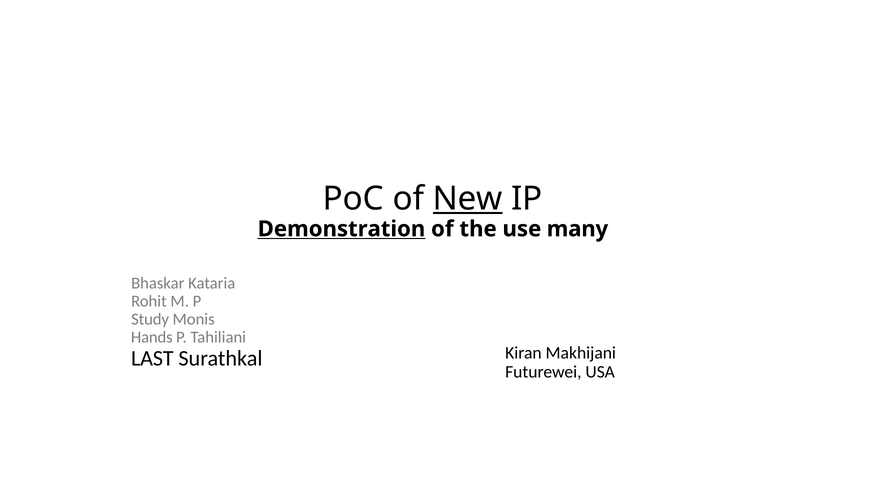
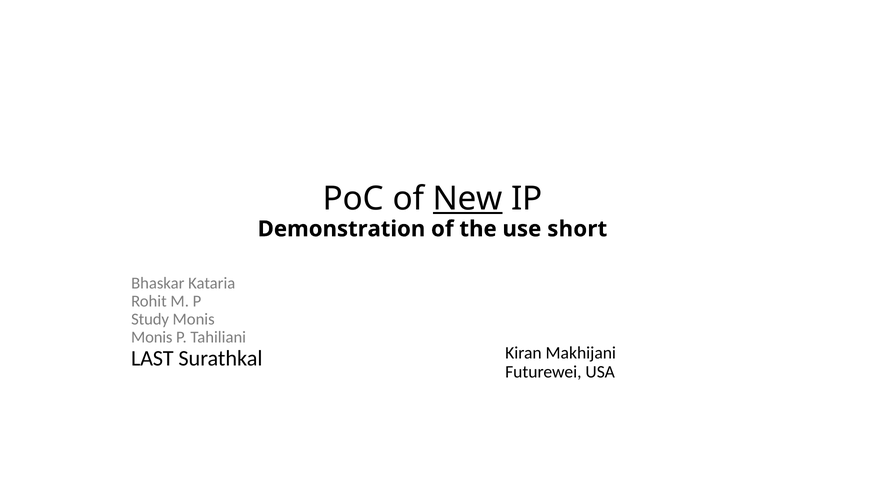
Demonstration underline: present -> none
many: many -> short
Hands at (152, 337): Hands -> Monis
